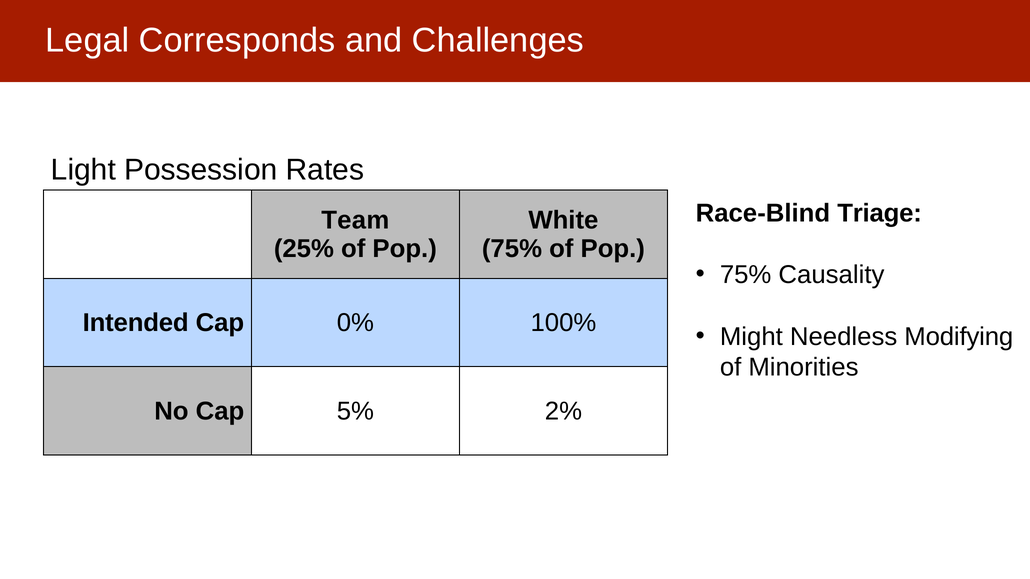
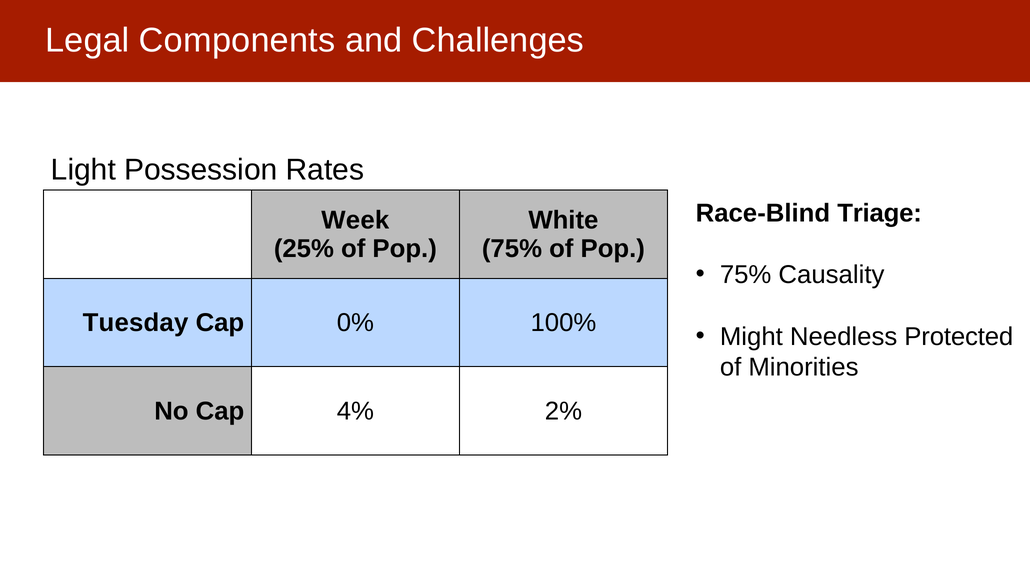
Corresponds: Corresponds -> Components
Team: Team -> Week
Intended: Intended -> Tuesday
Modifying: Modifying -> Protected
5%: 5% -> 4%
